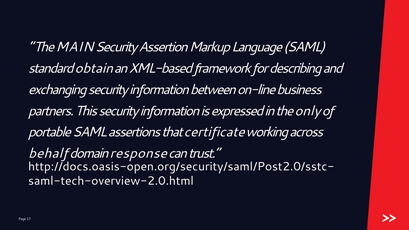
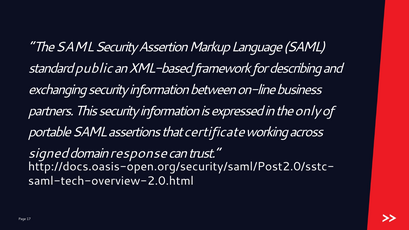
The MAIN: MAIN -> SAML
obtain: obtain -> public
behalf: behalf -> signed
